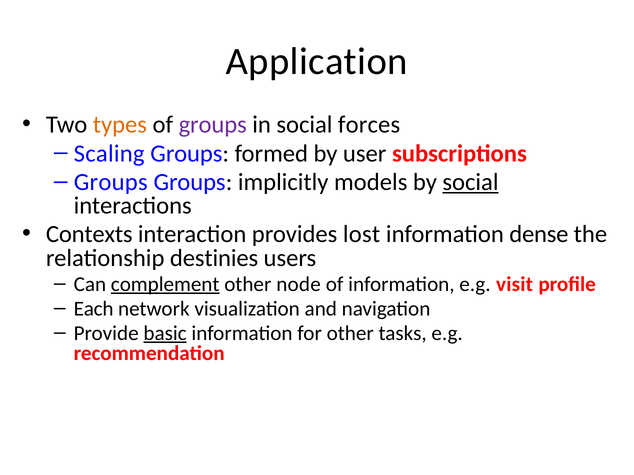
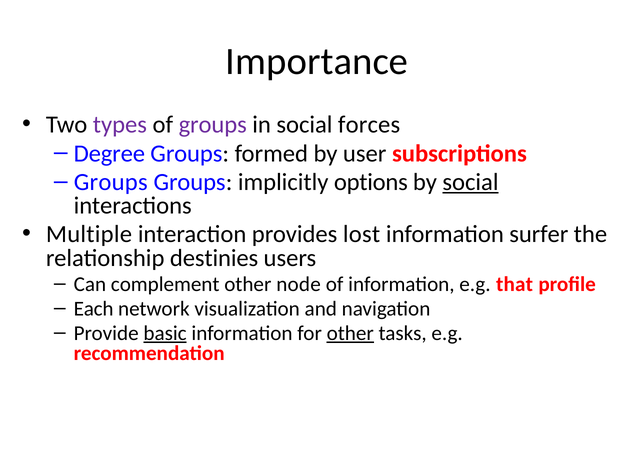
Application: Application -> Importance
types colour: orange -> purple
Scaling: Scaling -> Degree
models: models -> options
Contexts: Contexts -> Multiple
dense: dense -> surfer
complement underline: present -> none
visit: visit -> that
other at (350, 334) underline: none -> present
